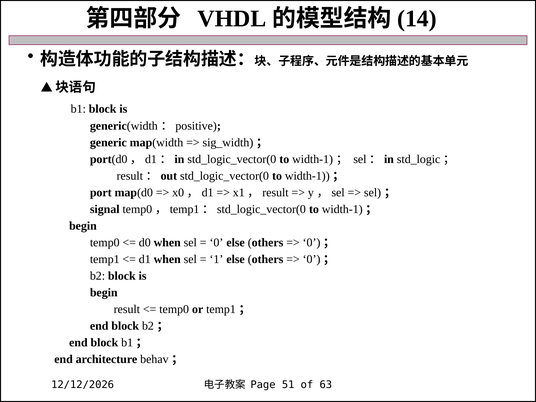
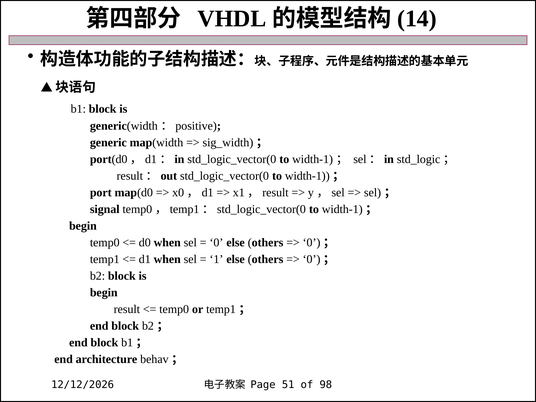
63: 63 -> 98
